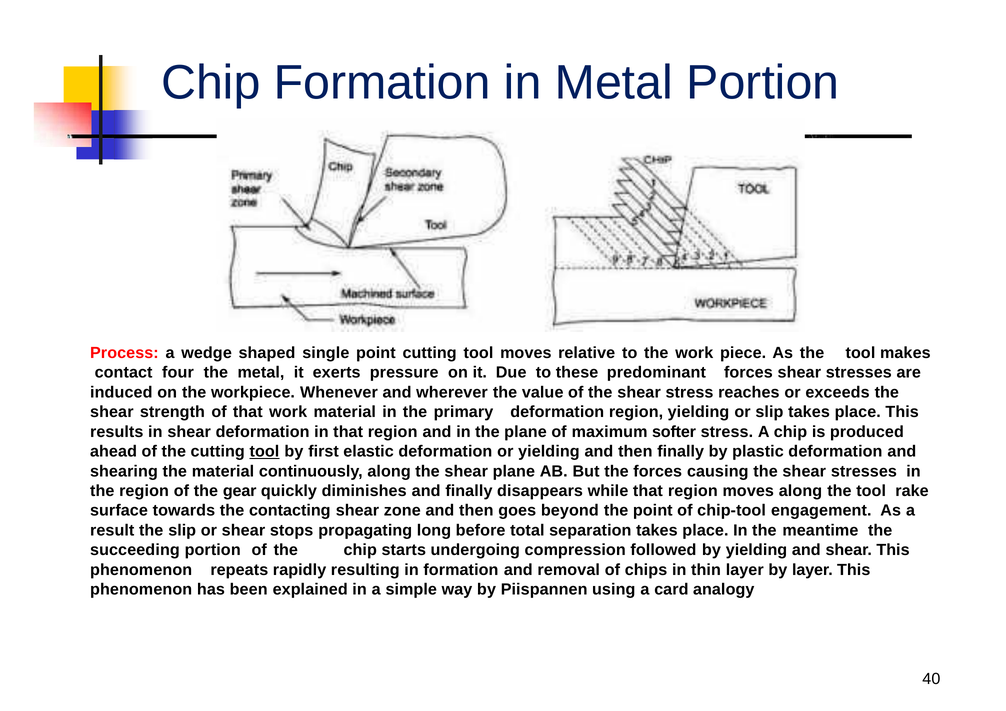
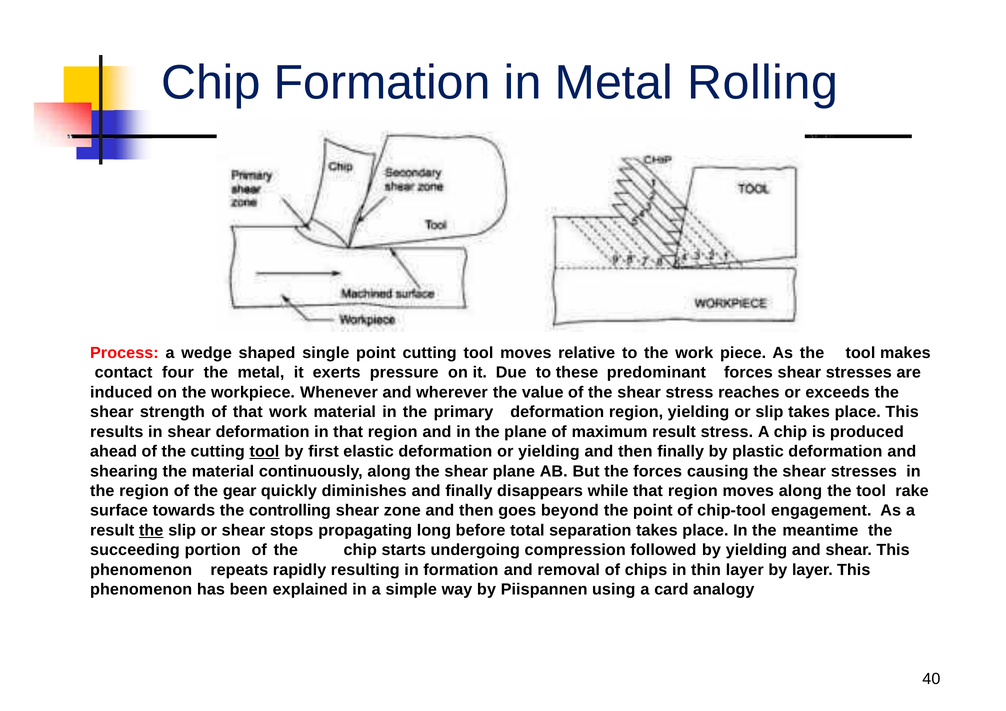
Metal Portion: Portion -> Rolling
maximum softer: softer -> result
contacting: contacting -> controlling
the at (151, 530) underline: none -> present
